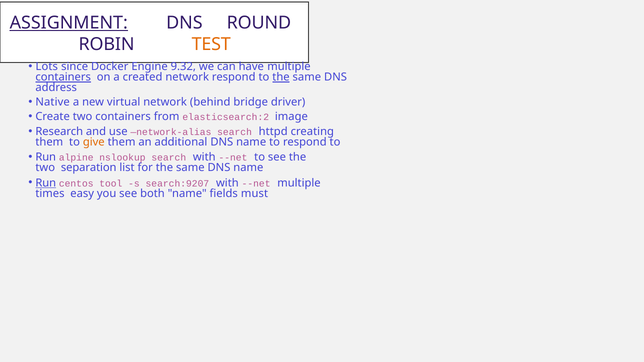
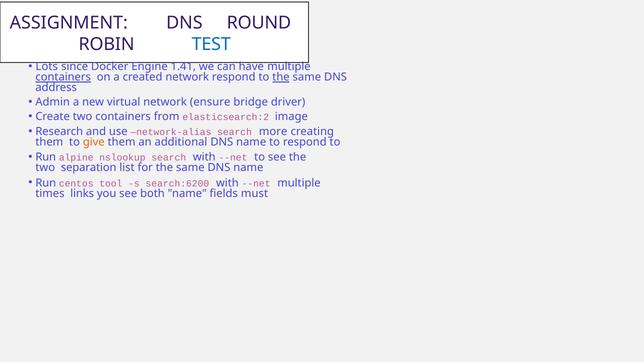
ASSIGNMENT underline: present -> none
TEST colour: orange -> blue
9.32: 9.32 -> 1.41
Native: Native -> Admin
behind: behind -> ensure
httpd: httpd -> more
Run at (46, 183) underline: present -> none
search:9207: search:9207 -> search:6200
easy: easy -> links
